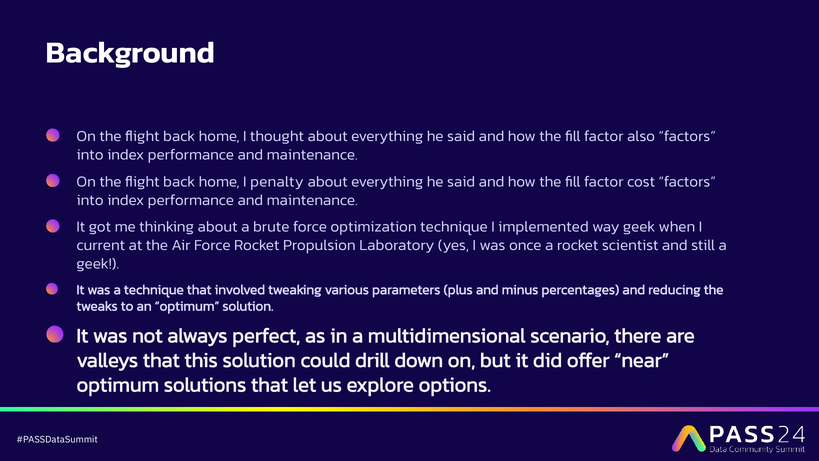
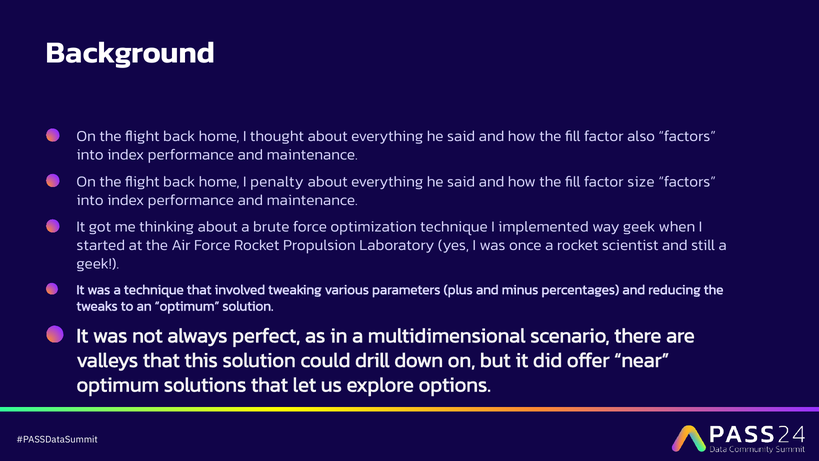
cost: cost -> size
current: current -> started
